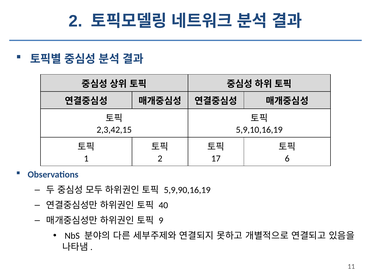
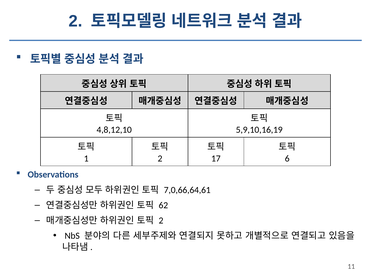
2,3,42,15: 2,3,42,15 -> 4,8,12,10
5,9,90,16,19: 5,9,90,16,19 -> 7,0,66,64,61
40: 40 -> 62
9 at (161, 220): 9 -> 2
